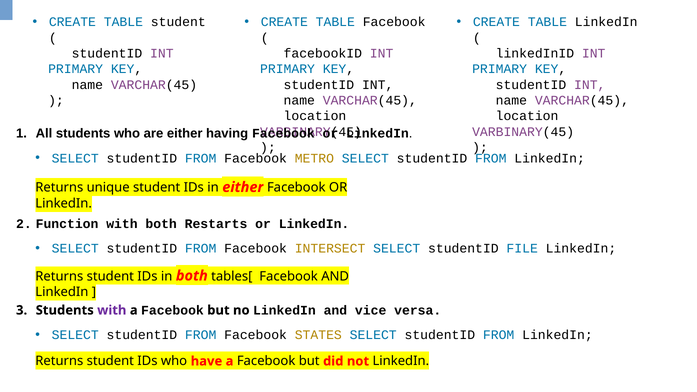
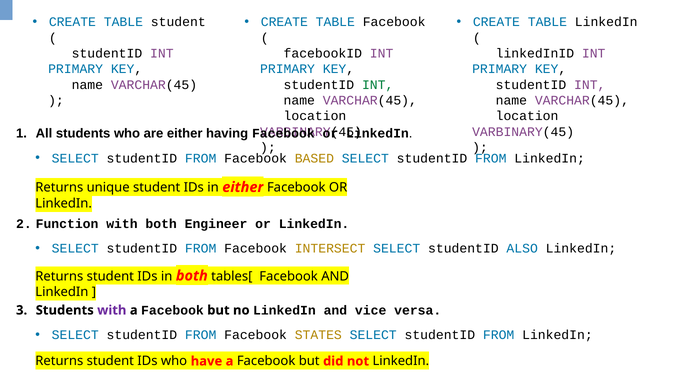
INT at (378, 85) colour: black -> green
METRO: METRO -> BASED
Restarts: Restarts -> Engineer
FILE: FILE -> ALSO
